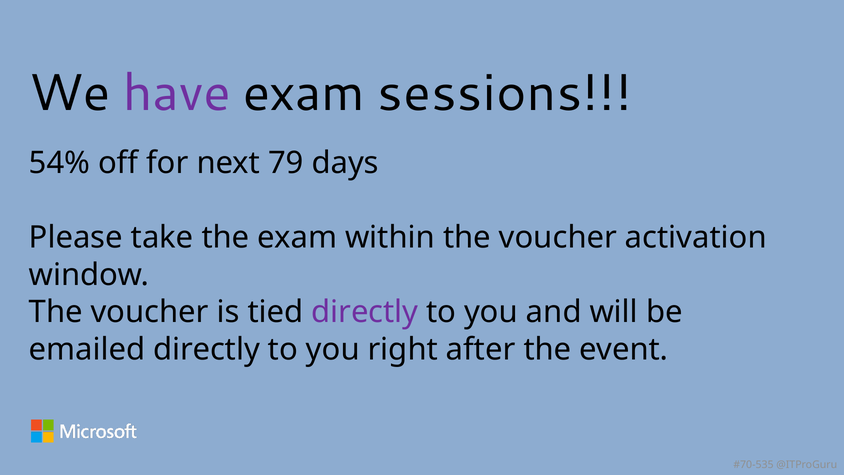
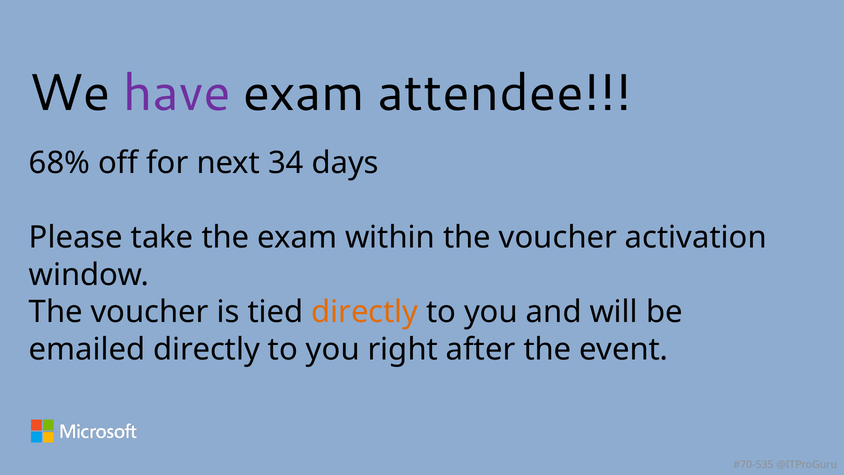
sessions: sessions -> attendee
54%: 54% -> 68%
79: 79 -> 34
directly at (365, 312) colour: purple -> orange
